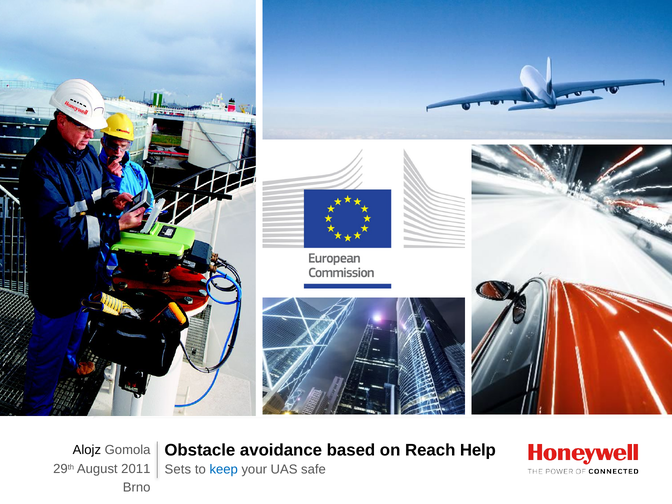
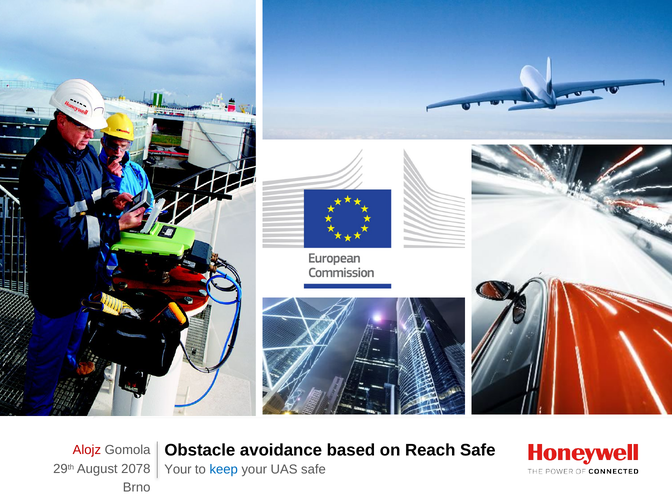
Alojz colour: black -> red
Reach Help: Help -> Safe
2011: 2011 -> 2078
Sets at (178, 469): Sets -> Your
